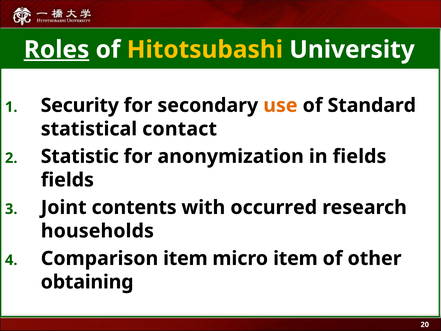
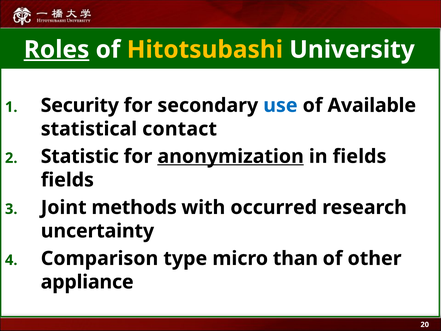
use colour: orange -> blue
Standard: Standard -> Available
anonymization underline: none -> present
contents: contents -> methods
households: households -> uncertainty
Comparison item: item -> type
micro item: item -> than
obtaining: obtaining -> appliance
